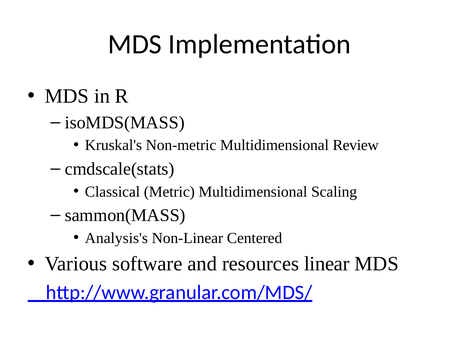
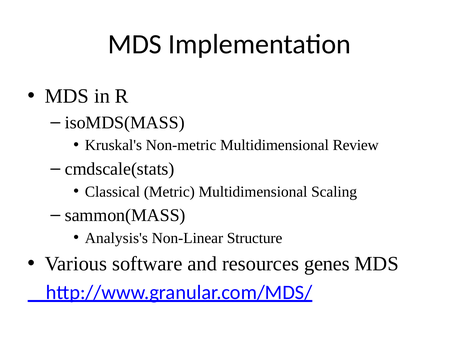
Centered: Centered -> Structure
linear: linear -> genes
